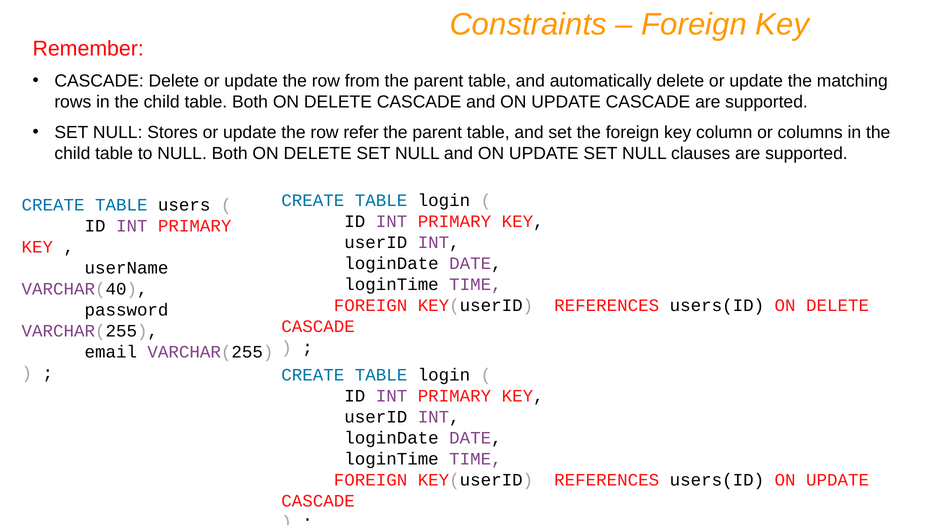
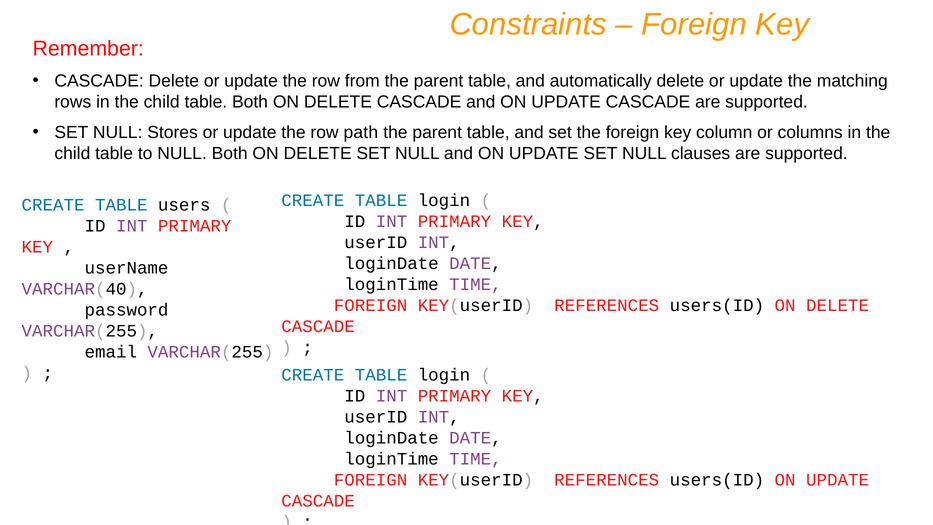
refer: refer -> path
